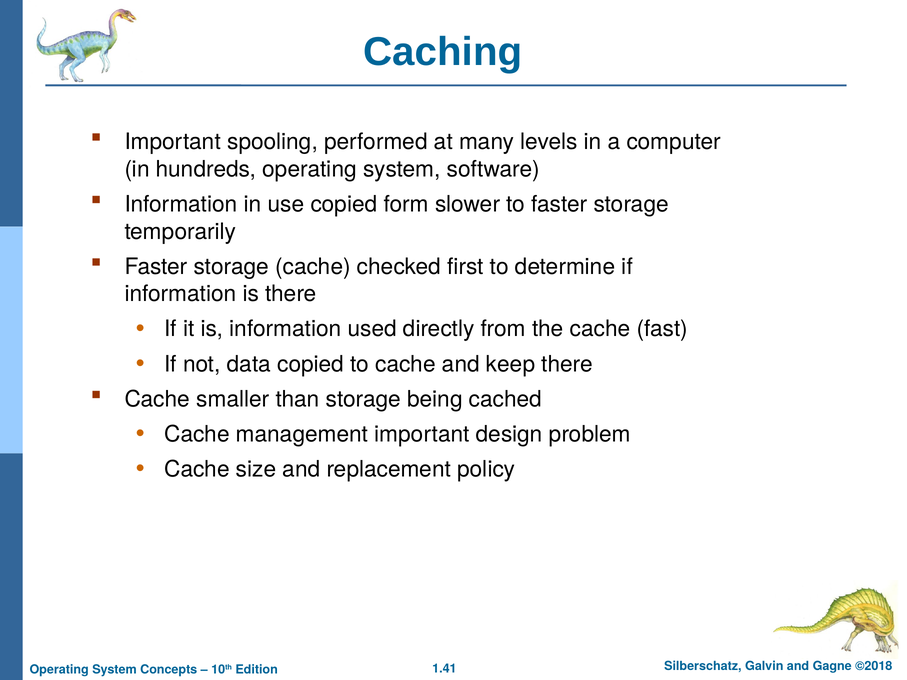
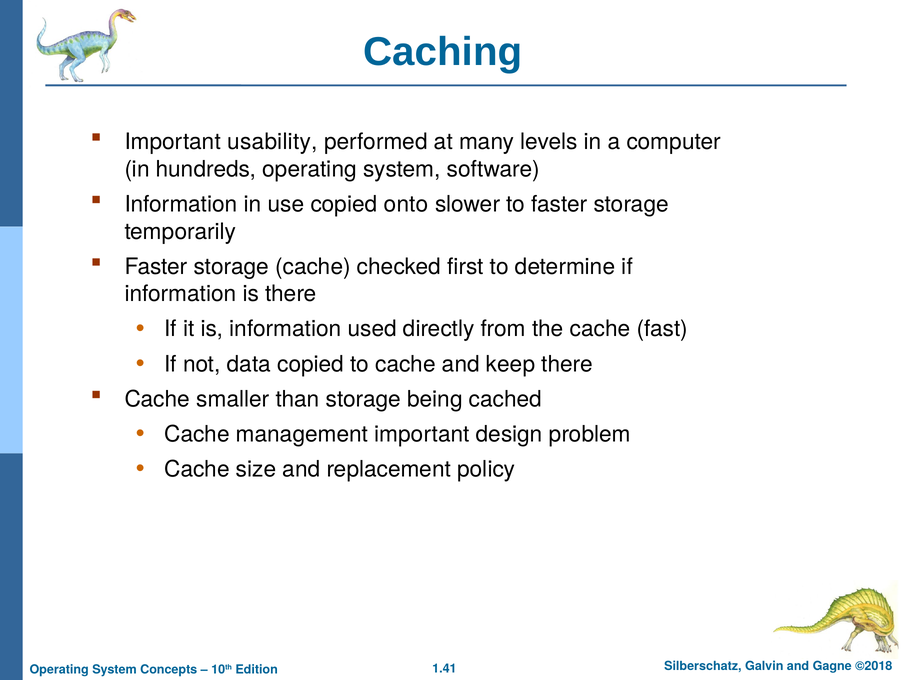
spooling: spooling -> usability
form: form -> onto
